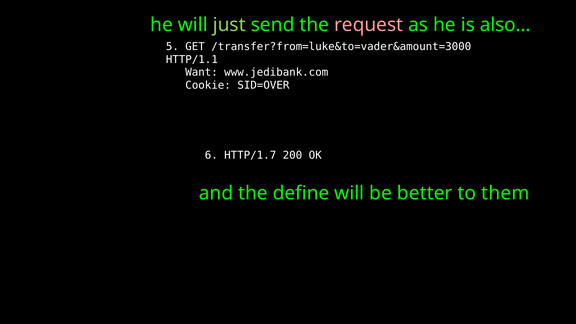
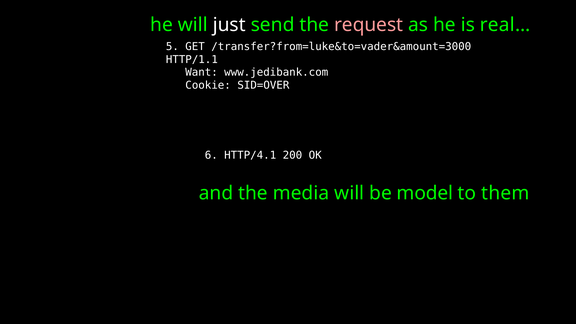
just colour: light green -> white
also…: also… -> real…
HTTP/1.7: HTTP/1.7 -> HTTP/4.1
define: define -> media
better: better -> model
